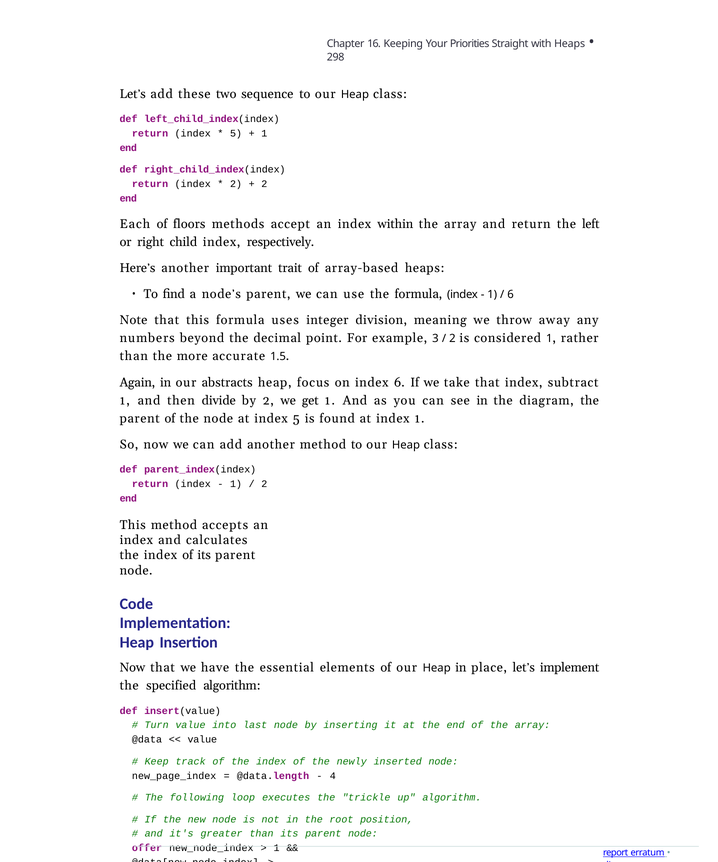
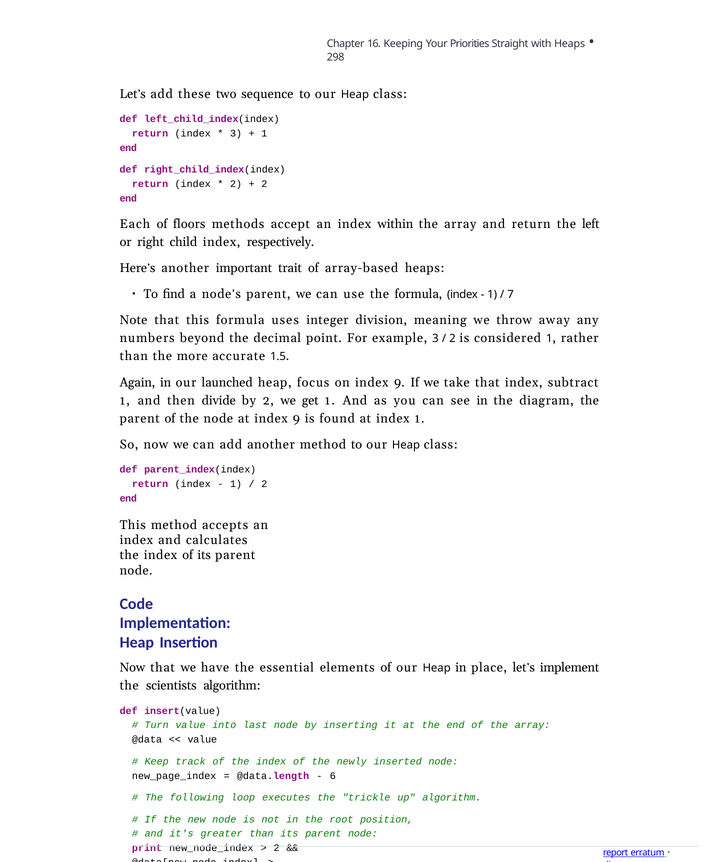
5 at (236, 133): 5 -> 3
6 at (511, 295): 6 -> 7
abstracts: abstracts -> launched
on index 6: 6 -> 9
at index 5: 5 -> 9
specified: specified -> scientists
4: 4 -> 6
offer: offer -> print
1 at (277, 848): 1 -> 2
